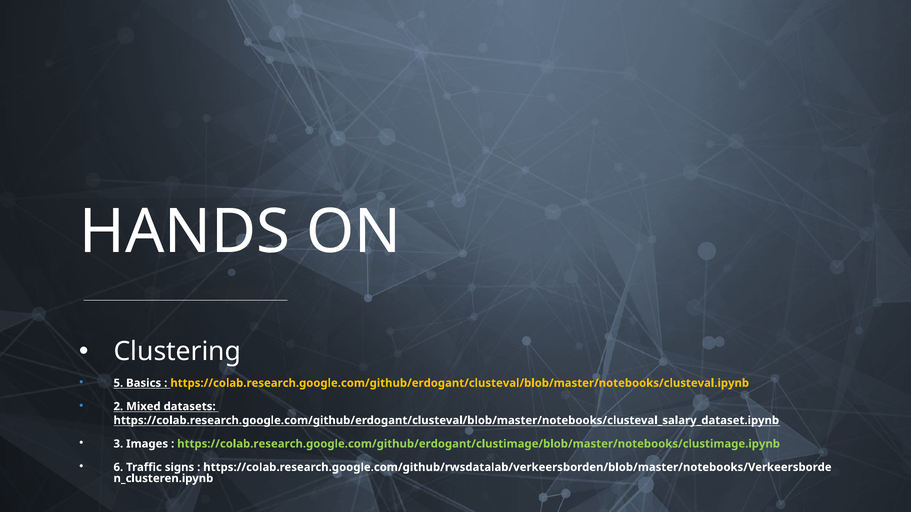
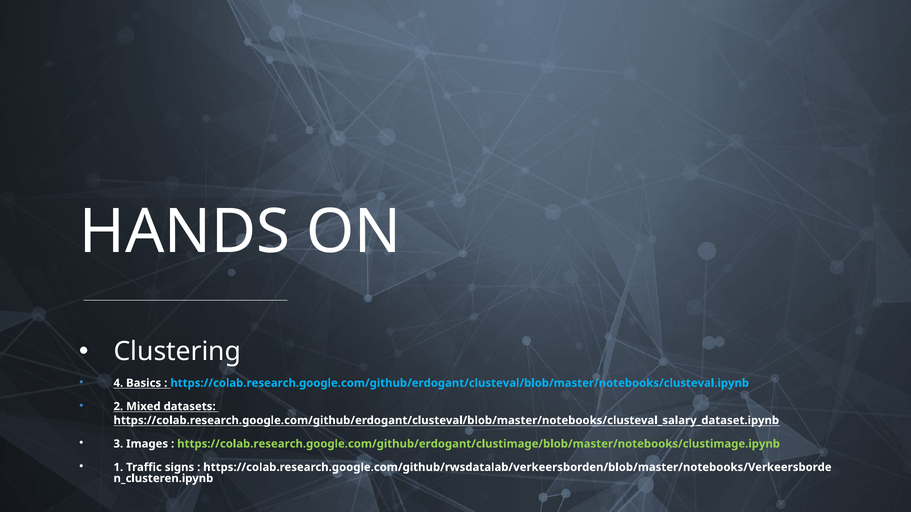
5: 5 -> 4
https://colab.research.google.com/github/erdogant/clusteval/blob/master/notebooks/clusteval.ipynb colour: yellow -> light blue
6: 6 -> 1
